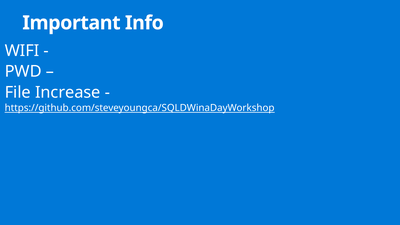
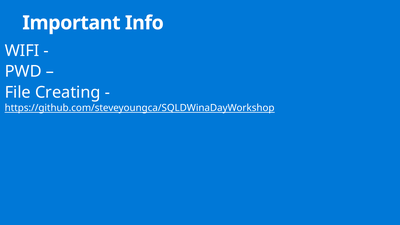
Increase: Increase -> Creating
